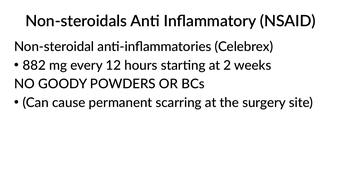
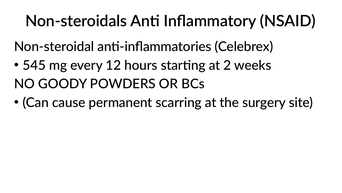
882: 882 -> 545
